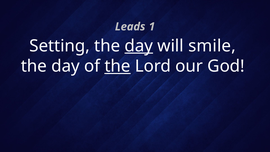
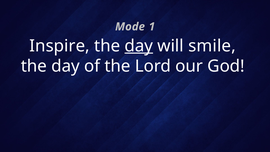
Leads: Leads -> Mode
Setting: Setting -> Inspire
the at (117, 66) underline: present -> none
